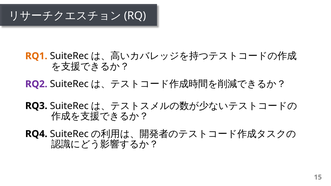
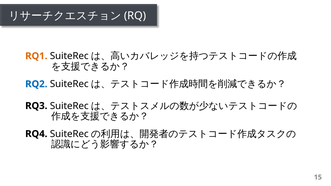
RQ2 colour: purple -> blue
